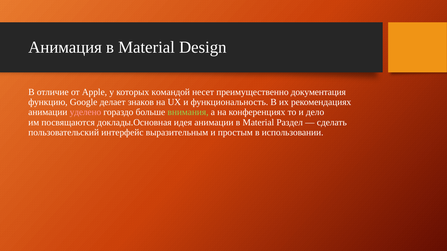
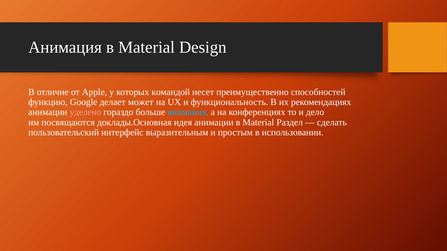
документация: документация -> способностей
знаков: знаков -> может
внимания colour: light green -> light blue
